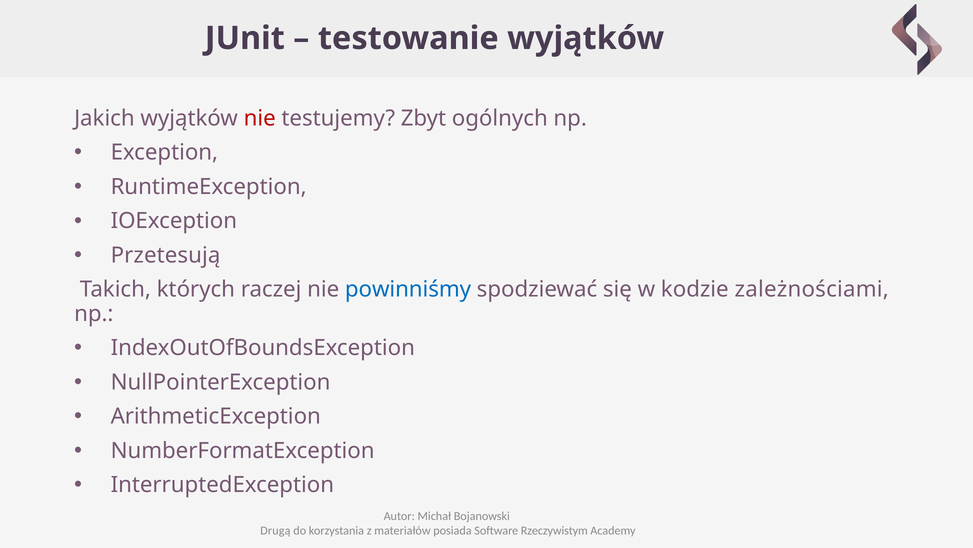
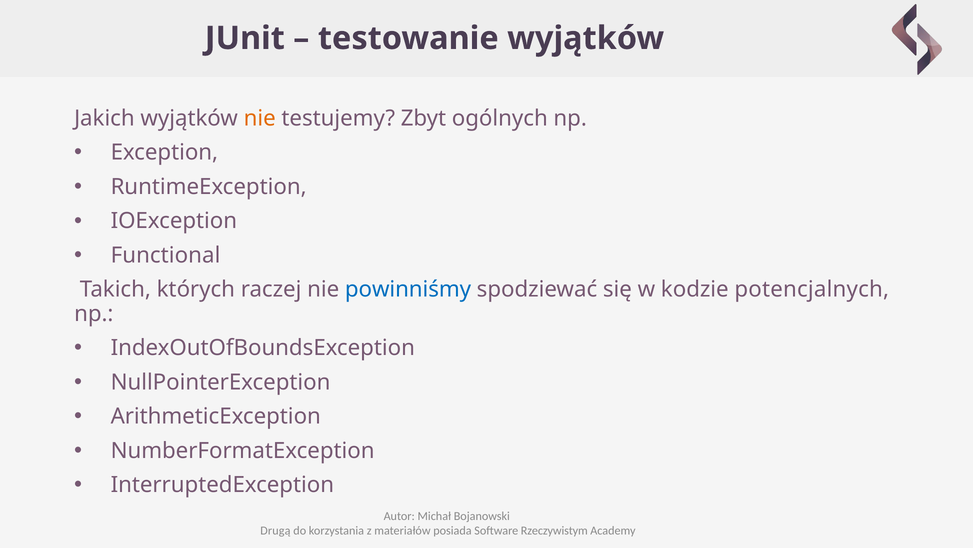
nie at (260, 118) colour: red -> orange
Przetesują: Przetesują -> Functional
zależnościami: zależnościami -> potencjalnych
